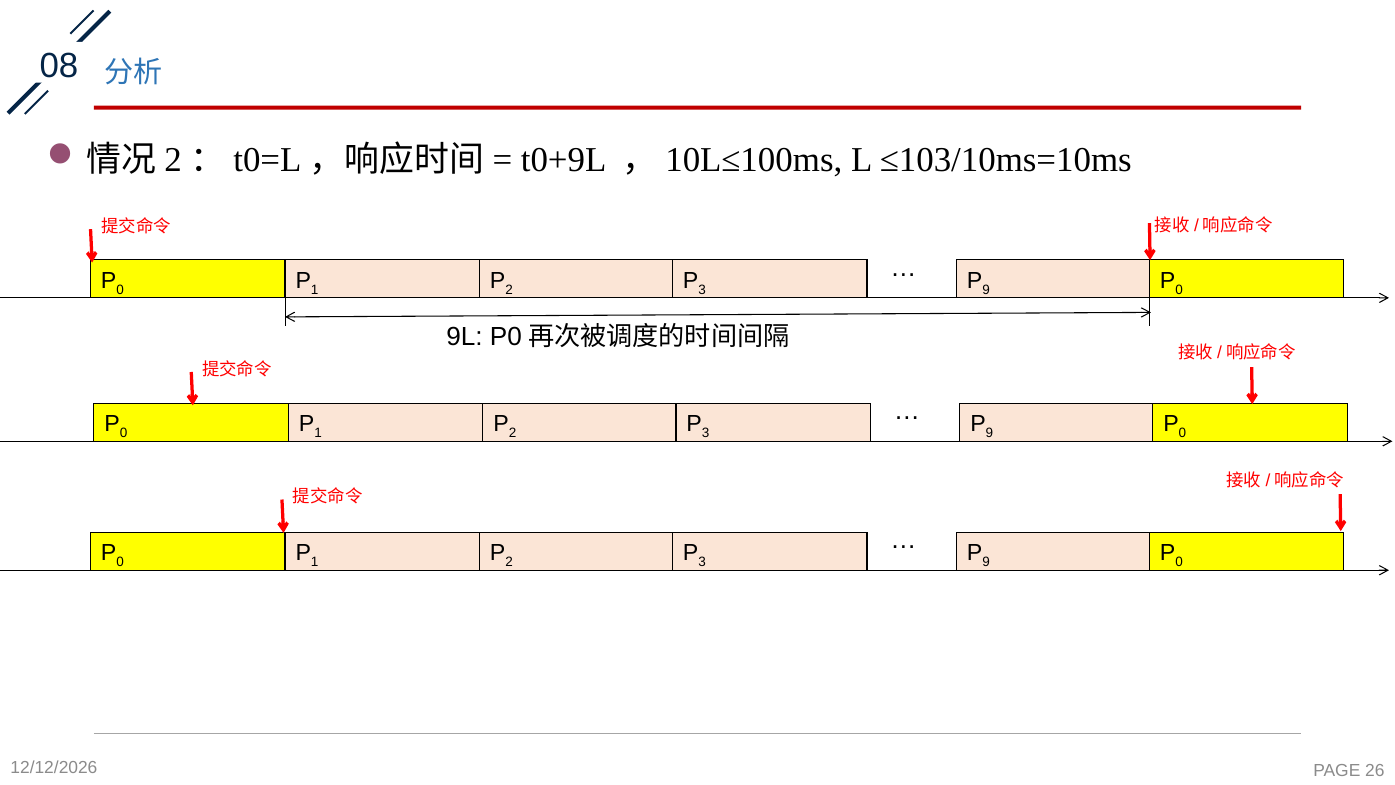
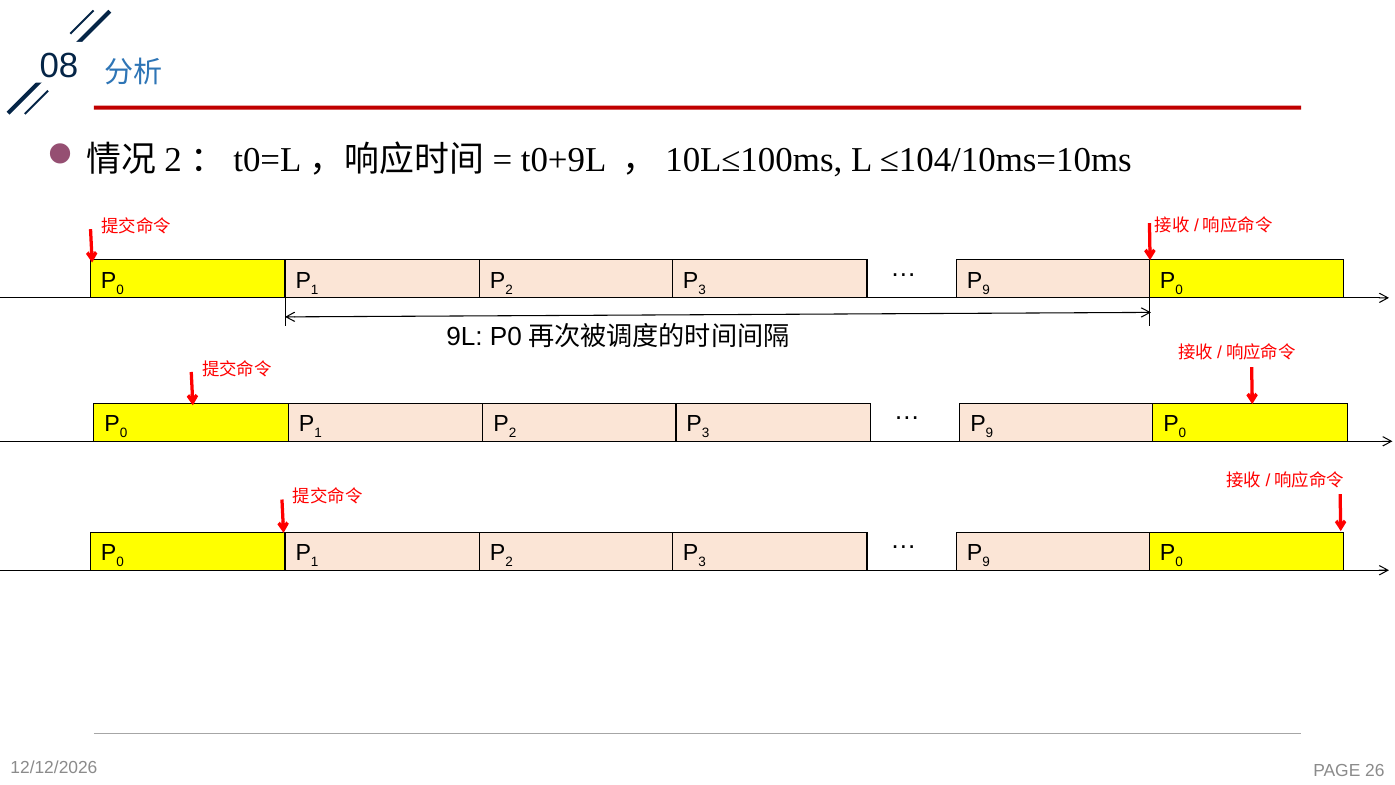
≤103/10ms=10ms: ≤103/10ms=10ms -> ≤104/10ms=10ms
